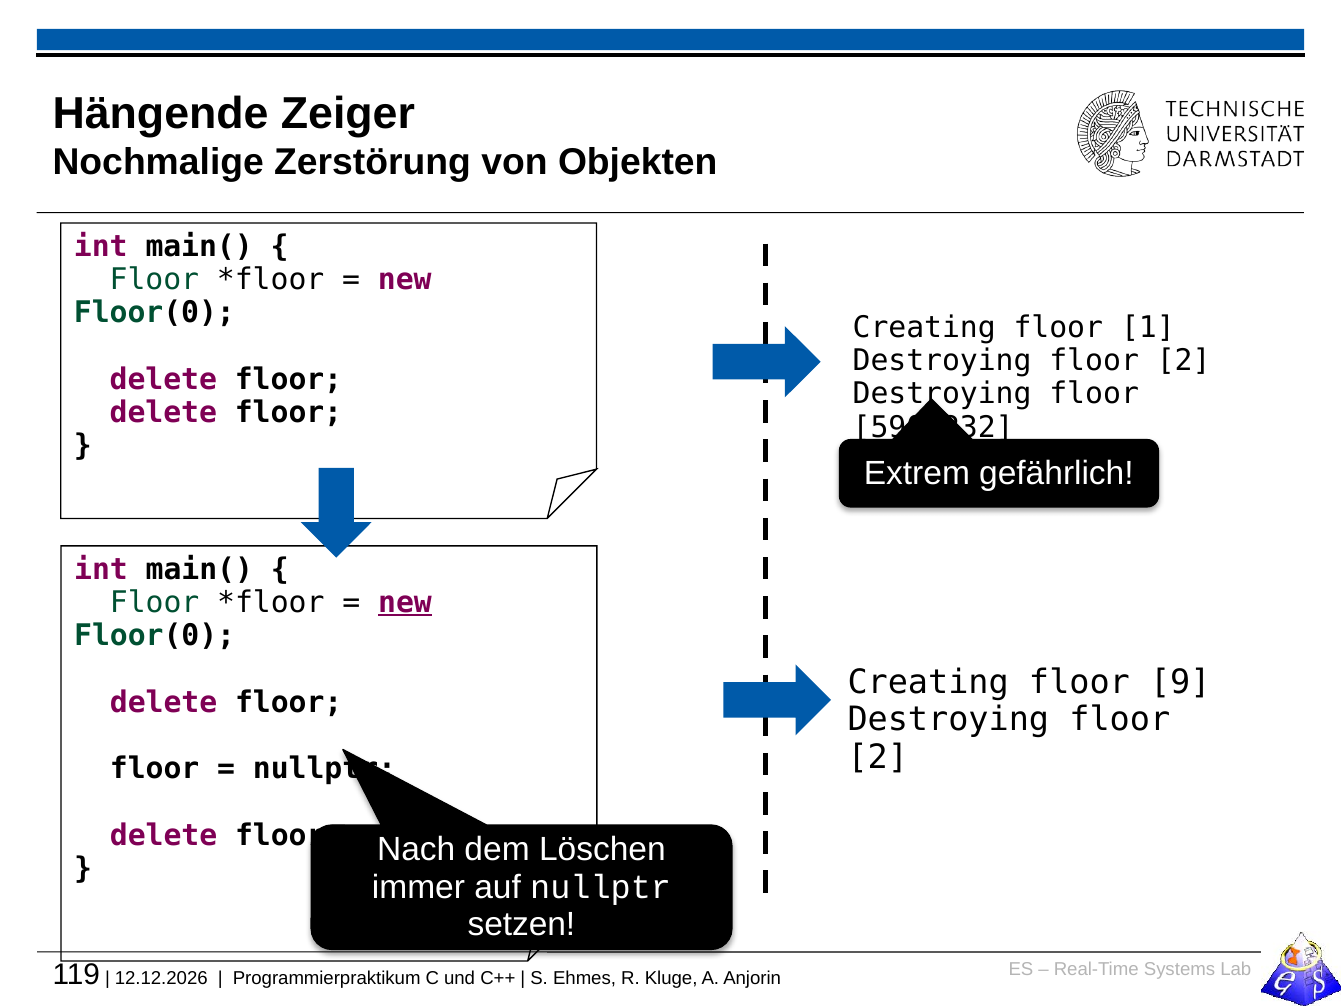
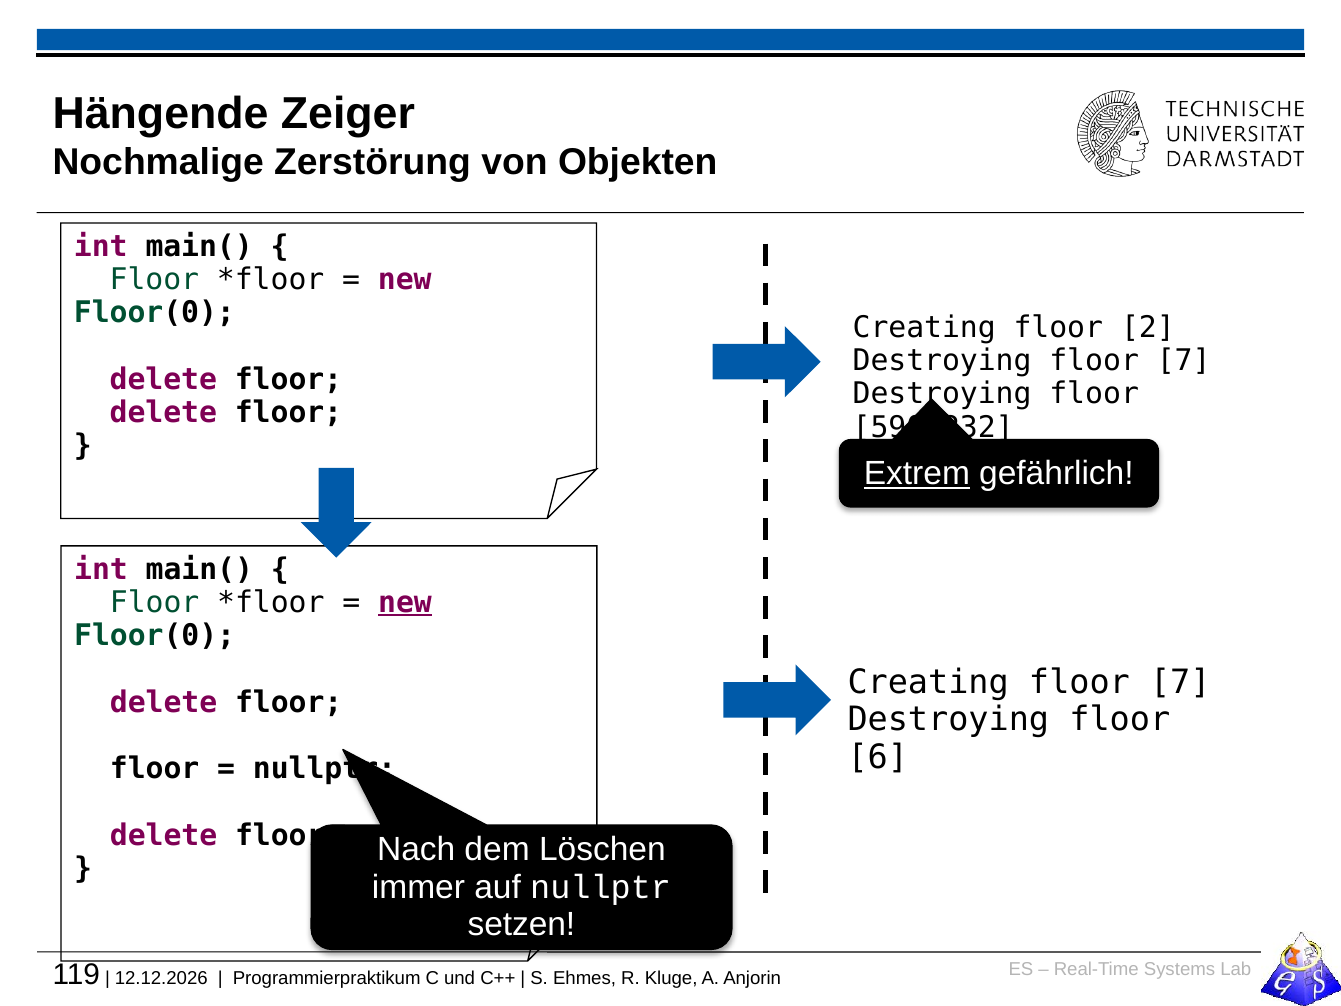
1: 1 -> 2
2 at (1184, 361): 2 -> 7
Extrem underline: none -> present
Creating floor 9: 9 -> 7
2 at (878, 757): 2 -> 6
